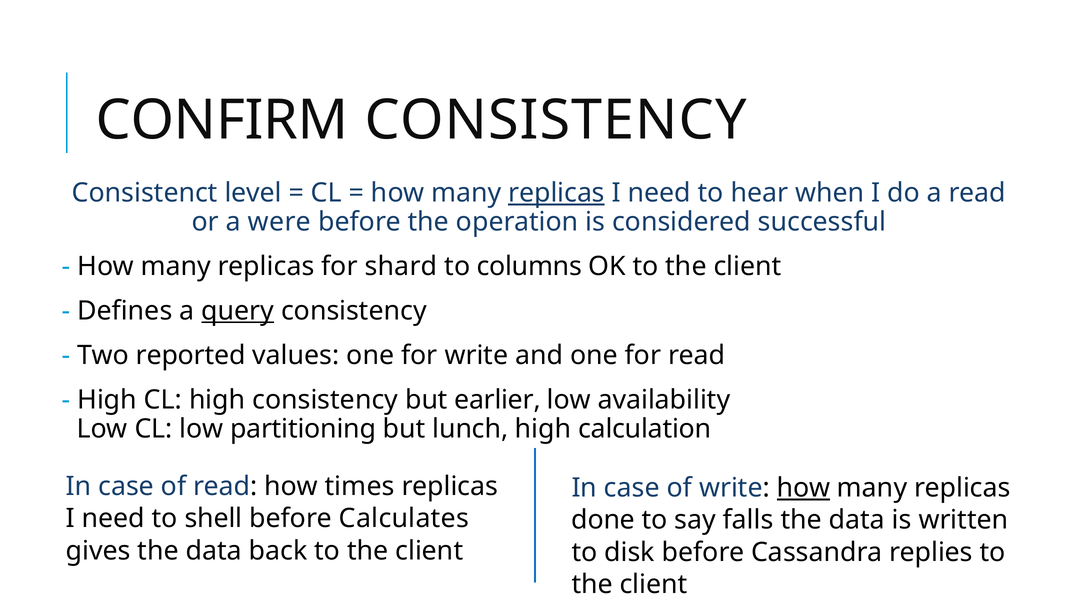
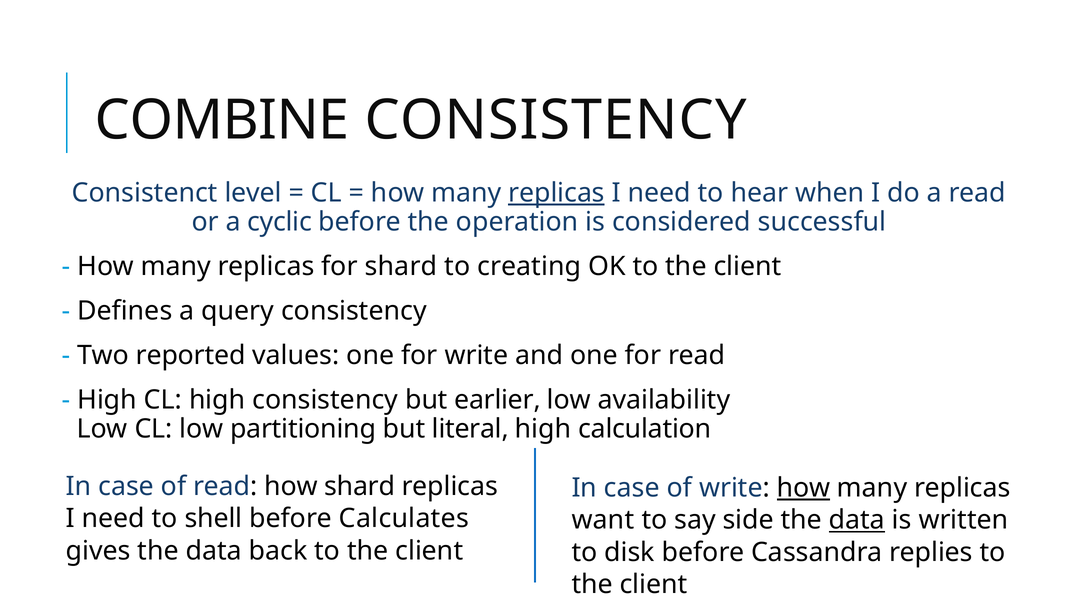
CONFIRM: CONFIRM -> COMBINE
were: were -> cyclic
columns: columns -> creating
query underline: present -> none
lunch: lunch -> literal
how times: times -> shard
done: done -> want
falls: falls -> side
data at (857, 520) underline: none -> present
